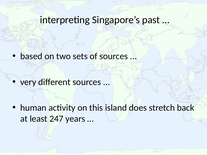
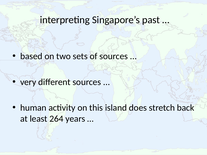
247: 247 -> 264
